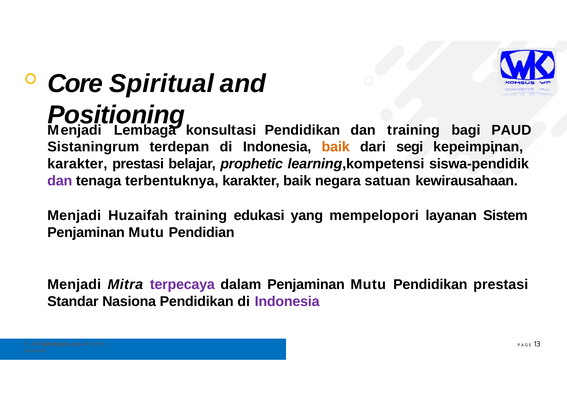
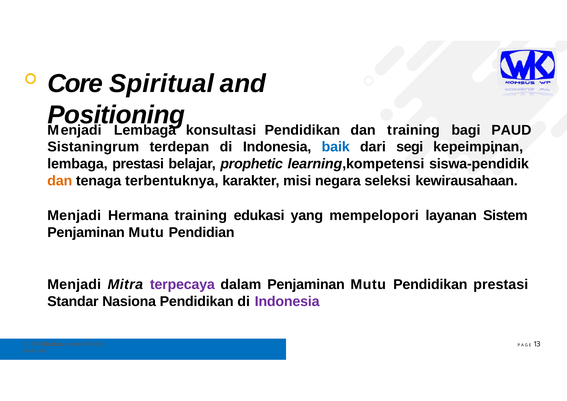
baik at (336, 147) colour: orange -> blue
karakter at (77, 164): karakter -> lembaga
dan at (60, 181) colour: purple -> orange
karakter baik: baik -> misi
satuan: satuan -> seleksi
Huzaifah: Huzaifah -> Hermana
